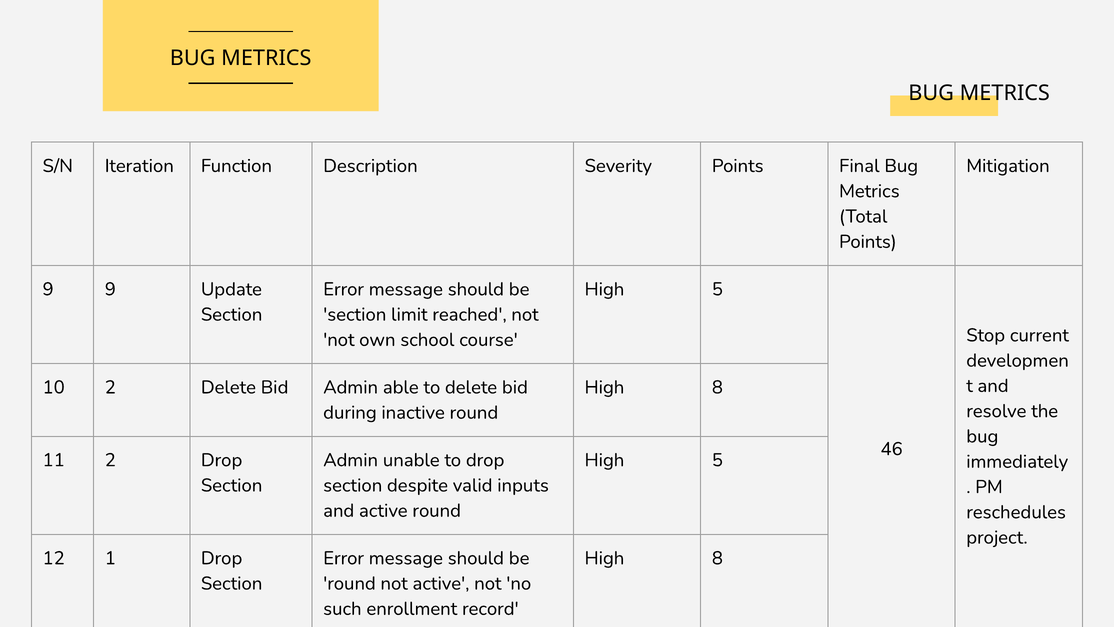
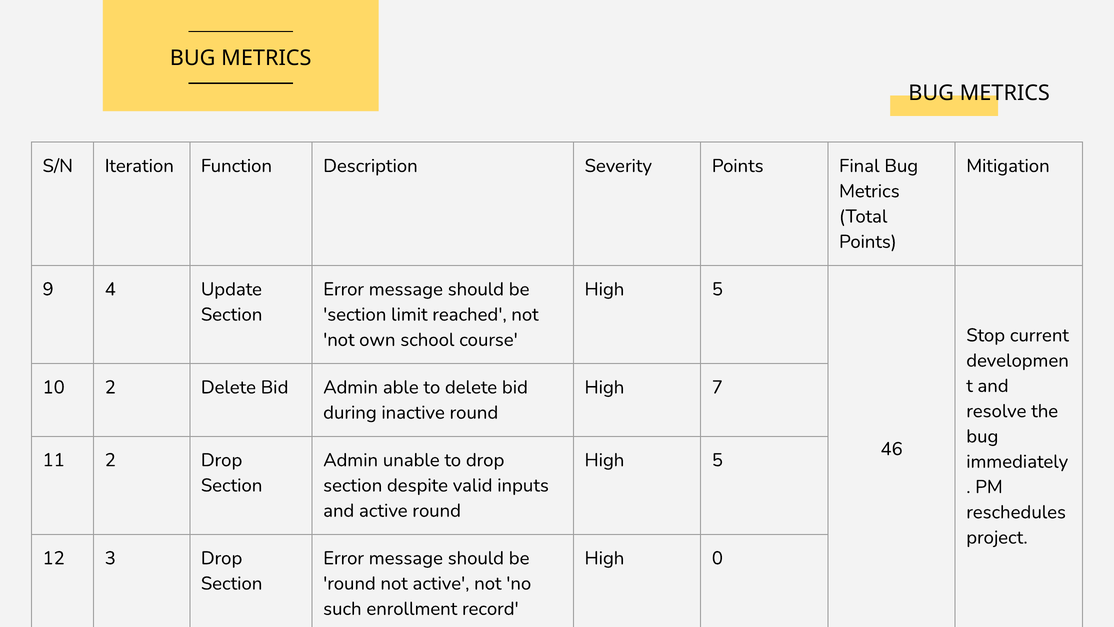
9 9: 9 -> 4
8 at (717, 387): 8 -> 7
1: 1 -> 3
8 at (717, 558): 8 -> 0
